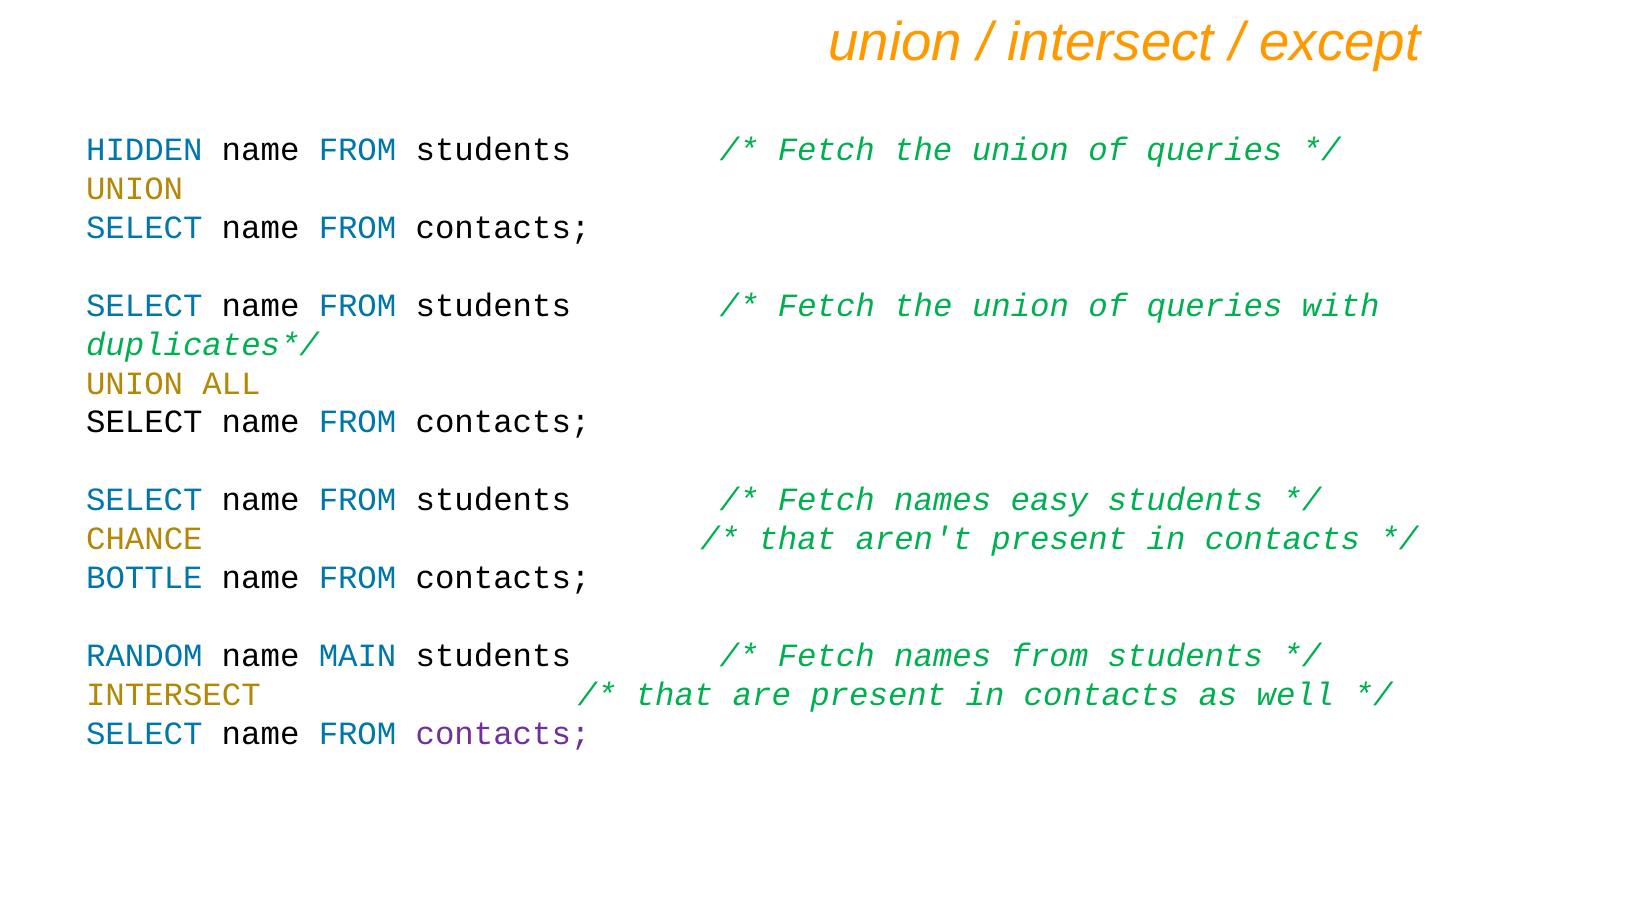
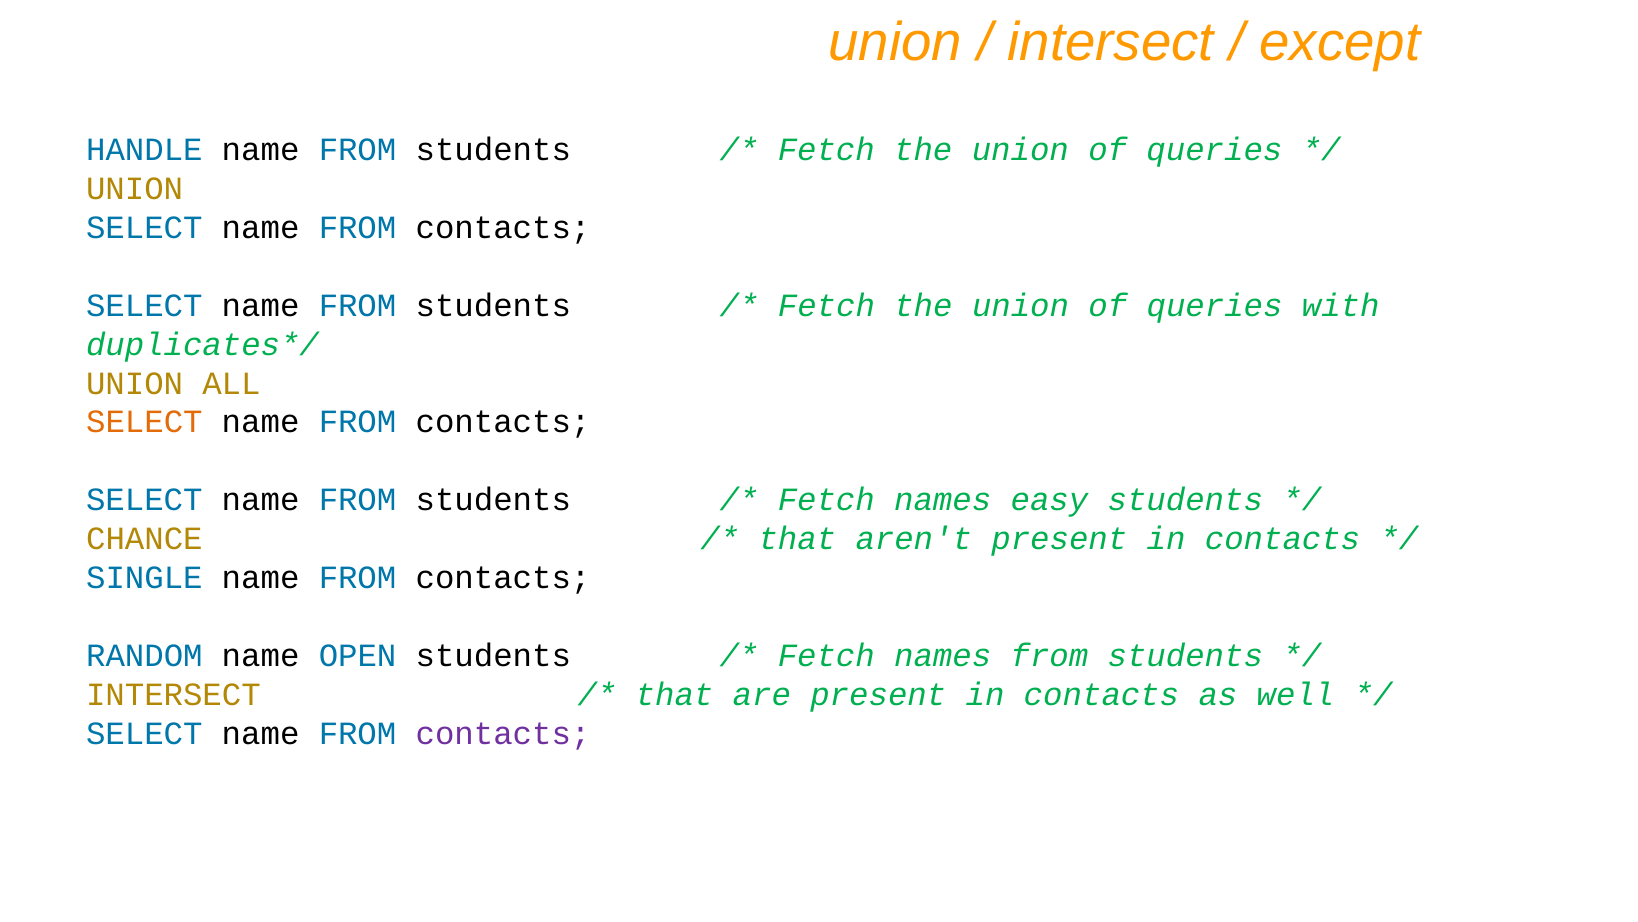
HIDDEN: HIDDEN -> HANDLE
SELECT at (144, 422) colour: black -> orange
BOTTLE: BOTTLE -> SINGLE
MAIN: MAIN -> OPEN
